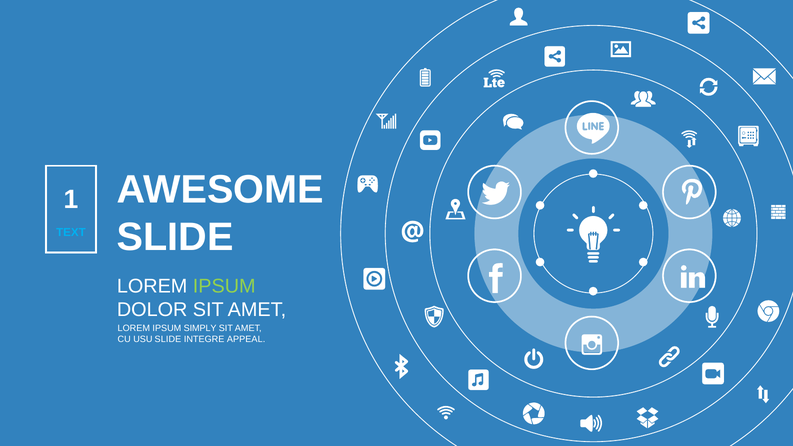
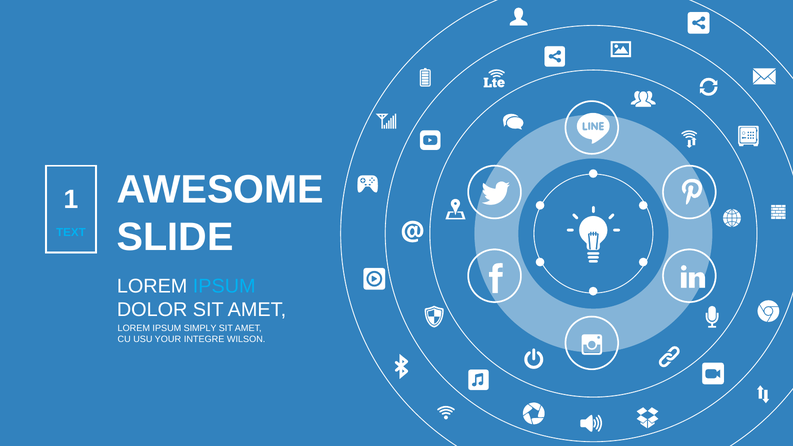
IPSUM at (224, 286) colour: light green -> light blue
USU SLIDE: SLIDE -> YOUR
APPEAL: APPEAL -> WILSON
